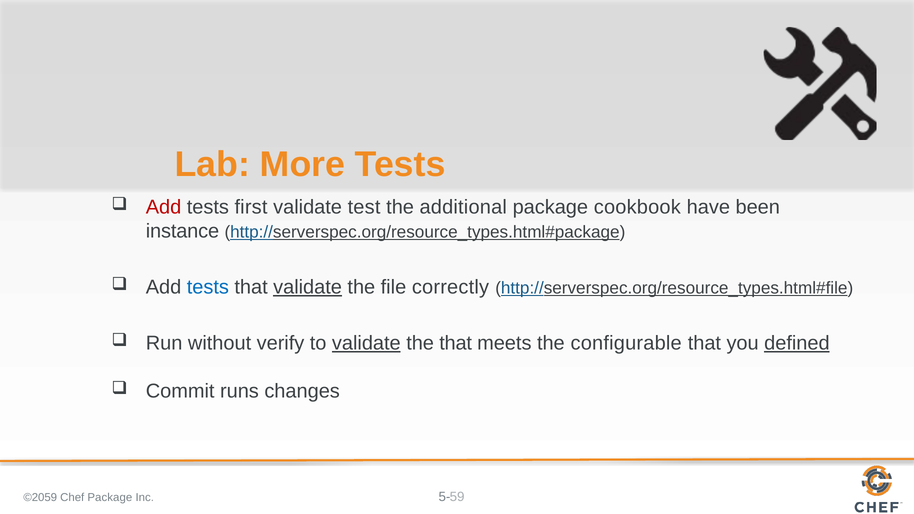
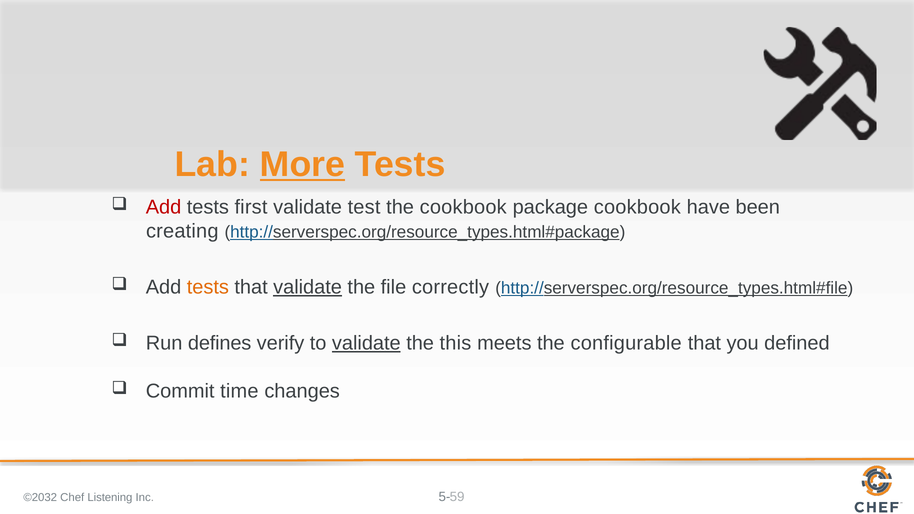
More underline: none -> present
the additional: additional -> cookbook
instance: instance -> creating
tests at (208, 287) colour: blue -> orange
without: without -> defines
the that: that -> this
defined underline: present -> none
runs: runs -> time
©2059: ©2059 -> ©2032
Chef Package: Package -> Listening
